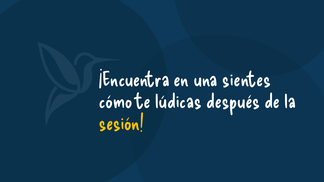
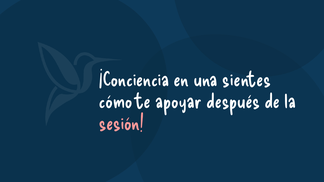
¡Encuentra: ¡Encuentra -> ¡Conciencia
lúdicas: lúdicas -> apoyar
sesión colour: yellow -> pink
